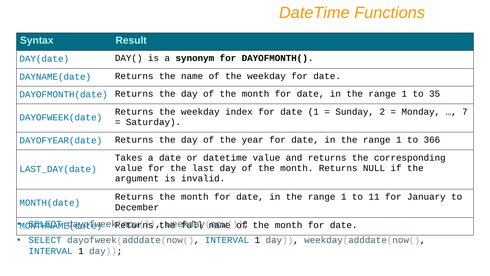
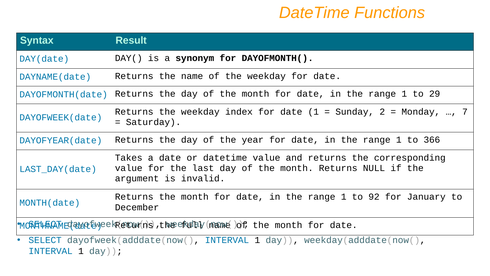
35: 35 -> 29
11: 11 -> 92
